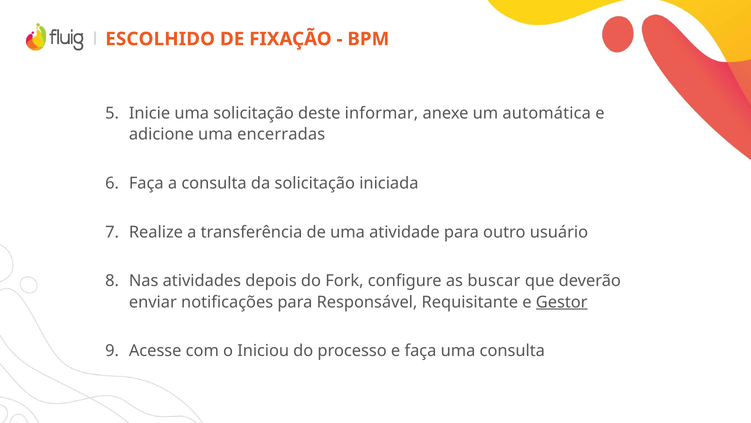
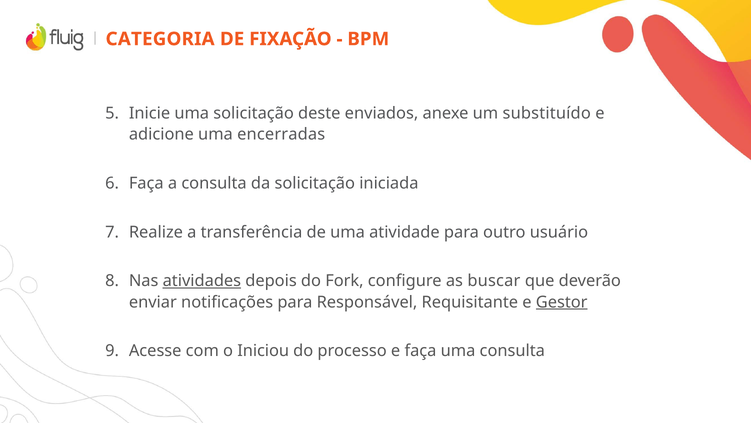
ESCOLHIDO: ESCOLHIDO -> CATEGORIA
informar: informar -> enviados
automática: automática -> substituído
atividades underline: none -> present
